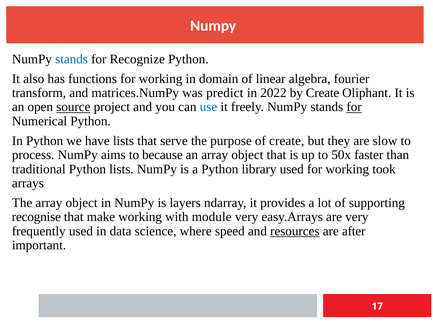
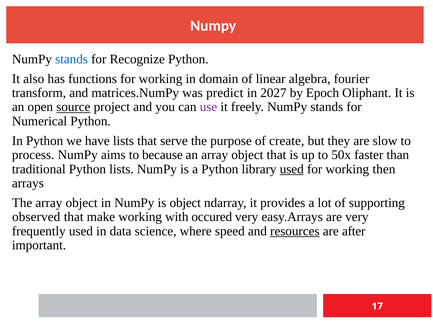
2022: 2022 -> 2027
by Create: Create -> Epoch
use colour: blue -> purple
for at (354, 107) underline: present -> none
used at (292, 169) underline: none -> present
took: took -> then
is layers: layers -> object
recognise: recognise -> observed
module: module -> occured
